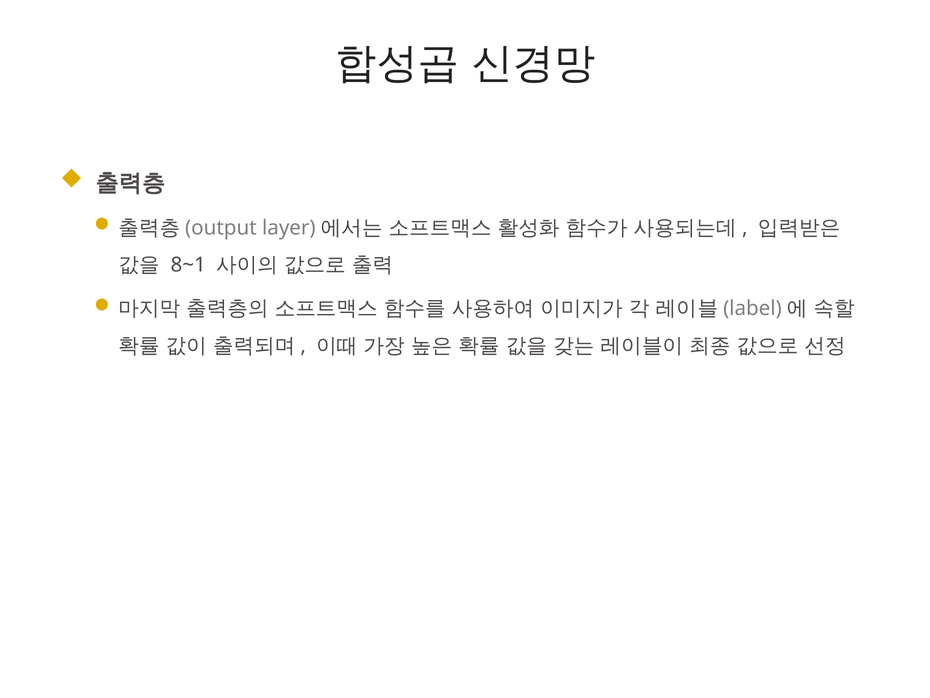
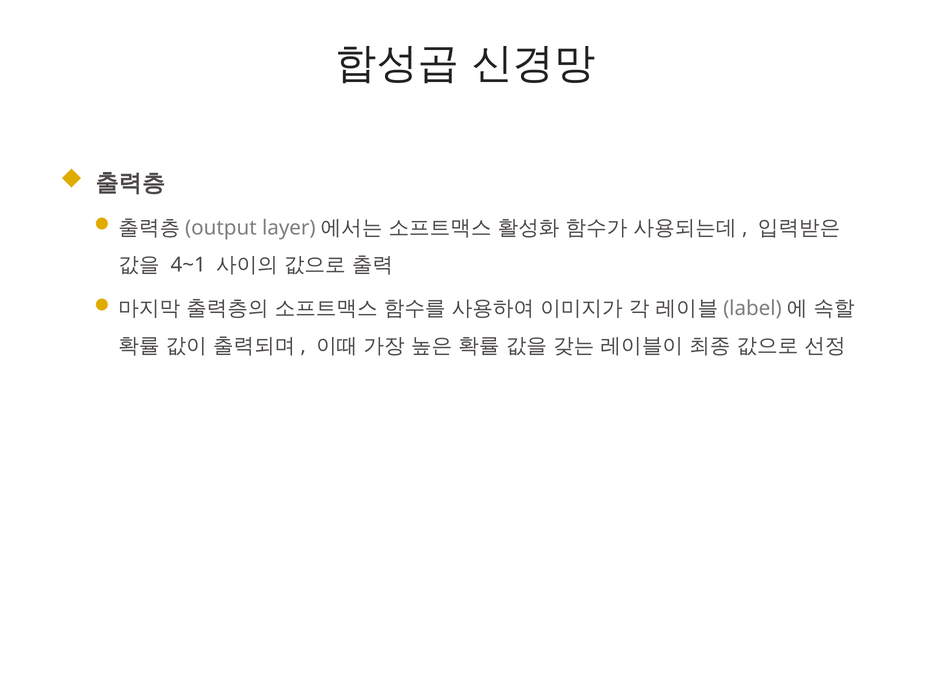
8~1: 8~1 -> 4~1
